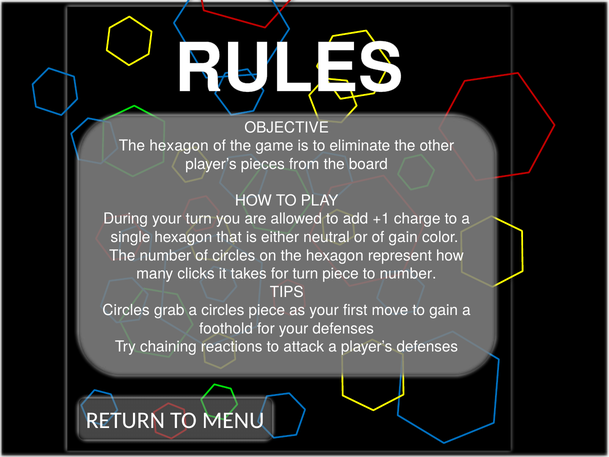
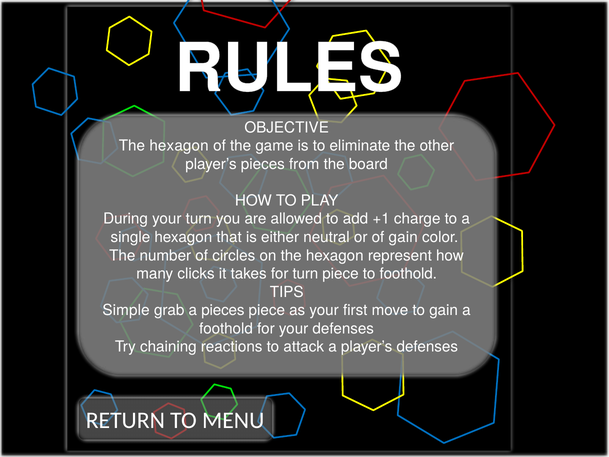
to number: number -> foothold
Circles at (126, 310): Circles -> Simple
a circles: circles -> pieces
